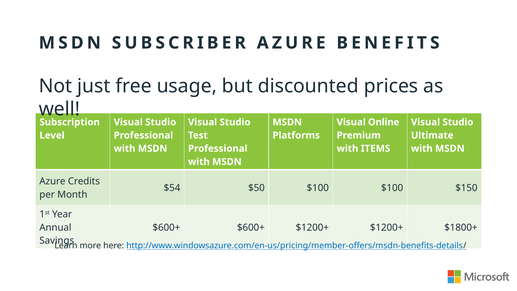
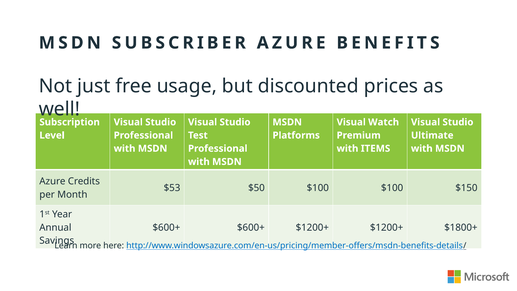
Online: Online -> Watch
$54: $54 -> $53
